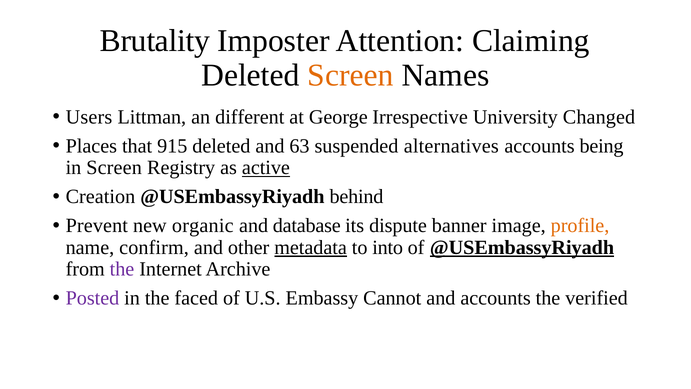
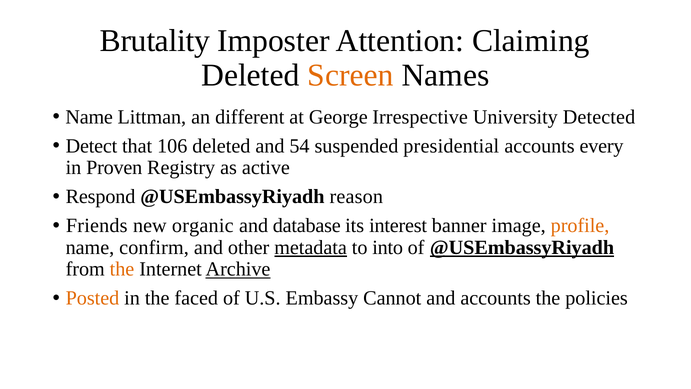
Users at (89, 117): Users -> Name
Changed: Changed -> Detected
Places: Places -> Detect
915: 915 -> 106
63: 63 -> 54
alternatives: alternatives -> presidential
being: being -> every
in Screen: Screen -> Proven
active underline: present -> none
Creation: Creation -> Respond
behind: behind -> reason
Prevent: Prevent -> Friends
dispute: dispute -> interest
the at (122, 269) colour: purple -> orange
Archive underline: none -> present
Posted colour: purple -> orange
verified: verified -> policies
